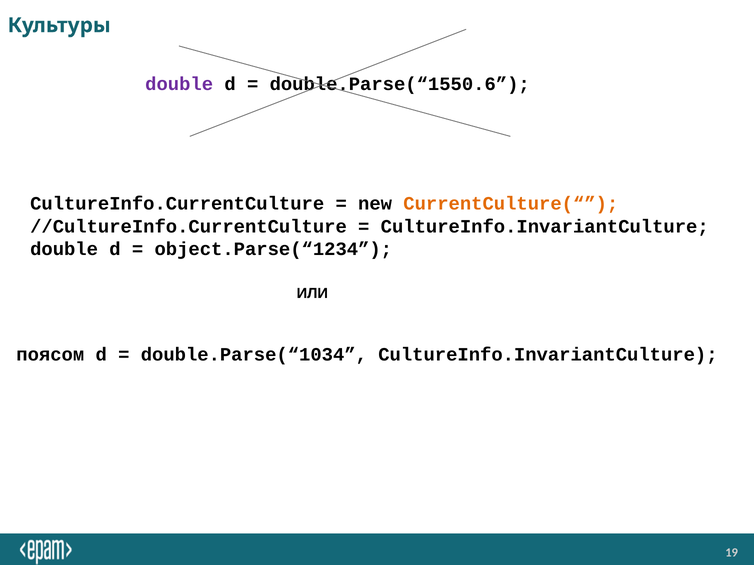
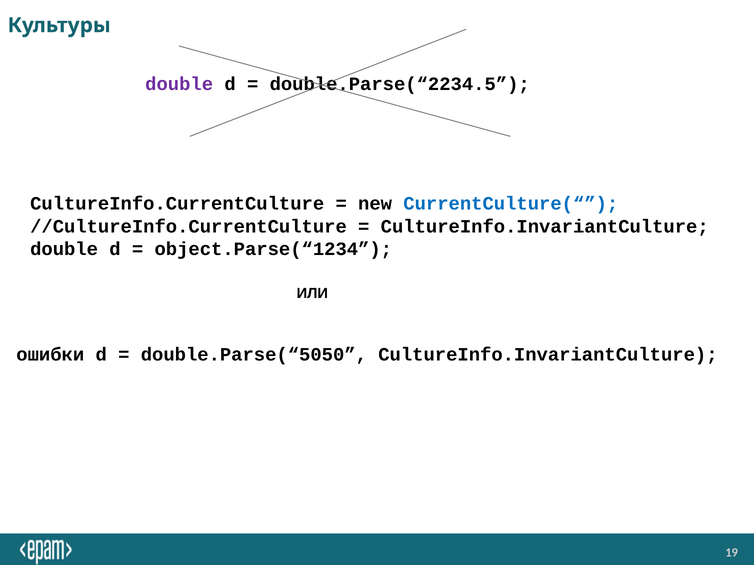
double.Parse(“1550.6: double.Parse(“1550.6 -> double.Parse(“2234.5
CurrentCulture(“ colour: orange -> blue
поясом: поясом -> ошибки
double.Parse(“1034: double.Parse(“1034 -> double.Parse(“5050
